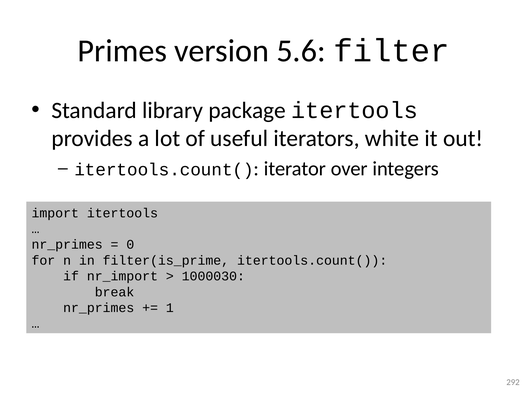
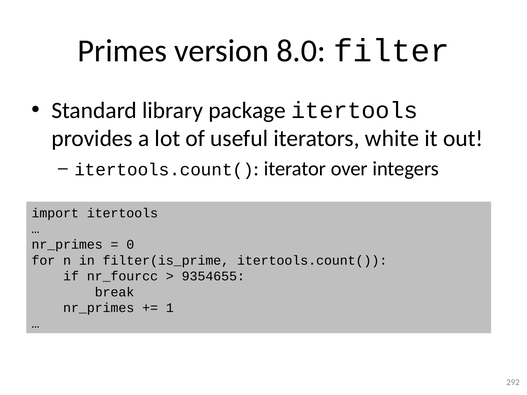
5.6: 5.6 -> 8.0
nr_import: nr_import -> nr_fourcc
1000030: 1000030 -> 9354655
